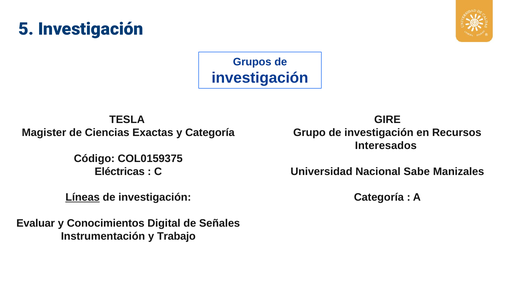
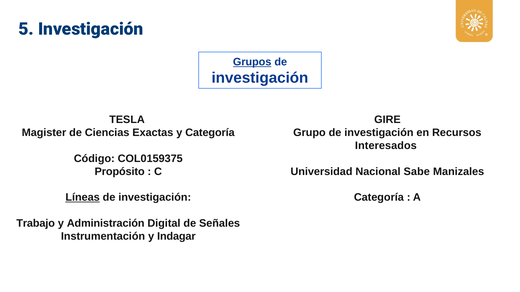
Grupos underline: none -> present
Eléctricas: Eléctricas -> Propósito
Evaluar: Evaluar -> Trabajo
Conocimientos: Conocimientos -> Administración
Trabajo: Trabajo -> Indagar
